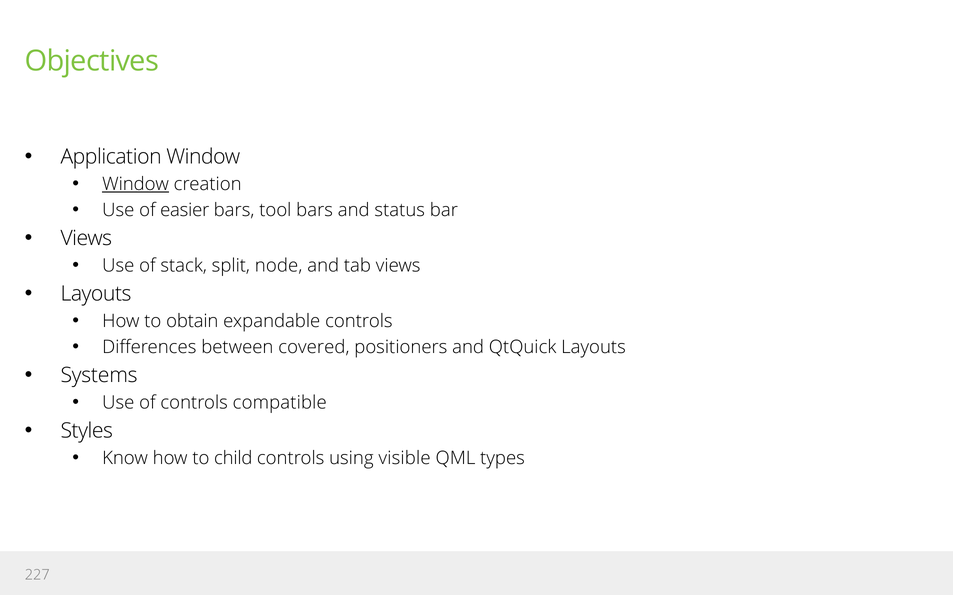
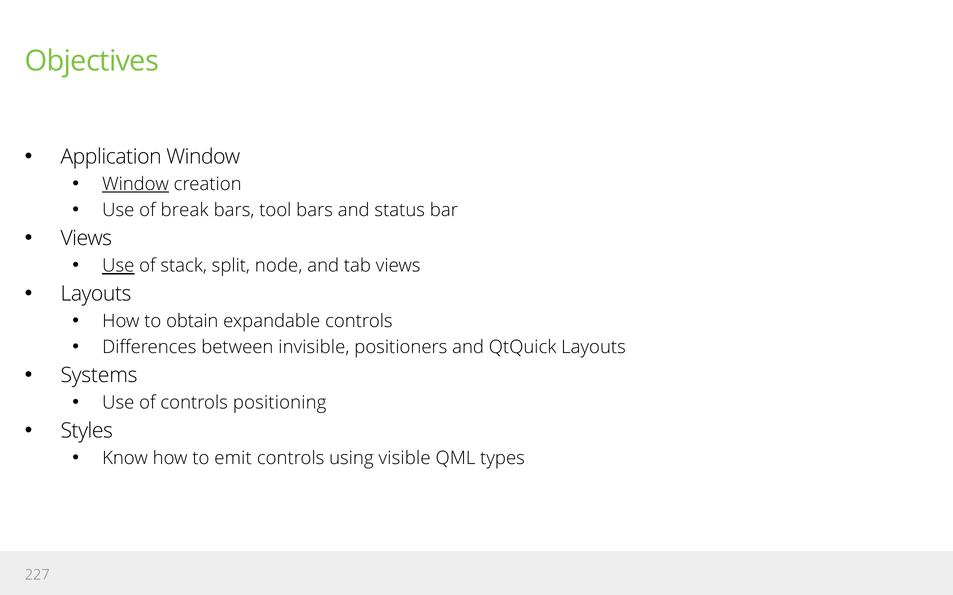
easier: easier -> break
Use at (118, 266) underline: none -> present
covered: covered -> invisible
compatible: compatible -> positioning
child: child -> emit
